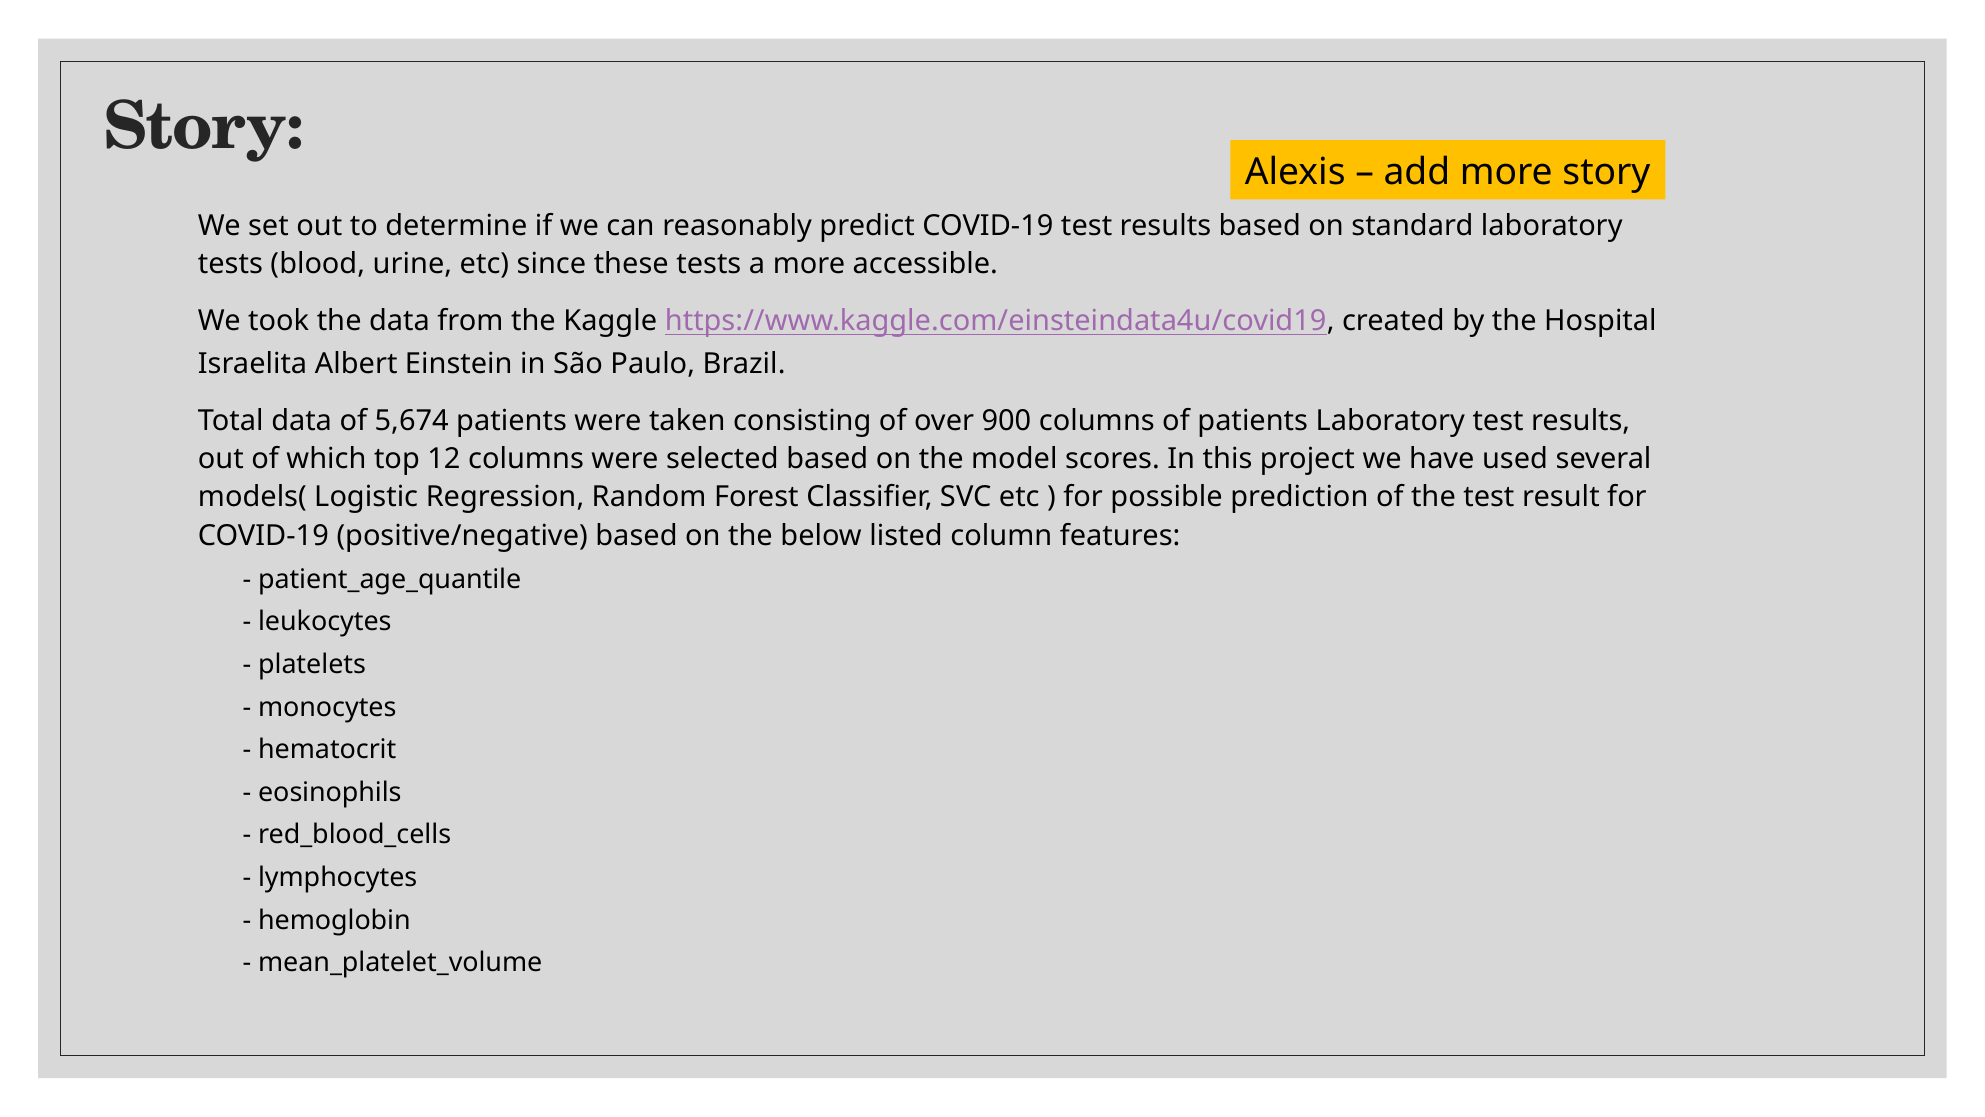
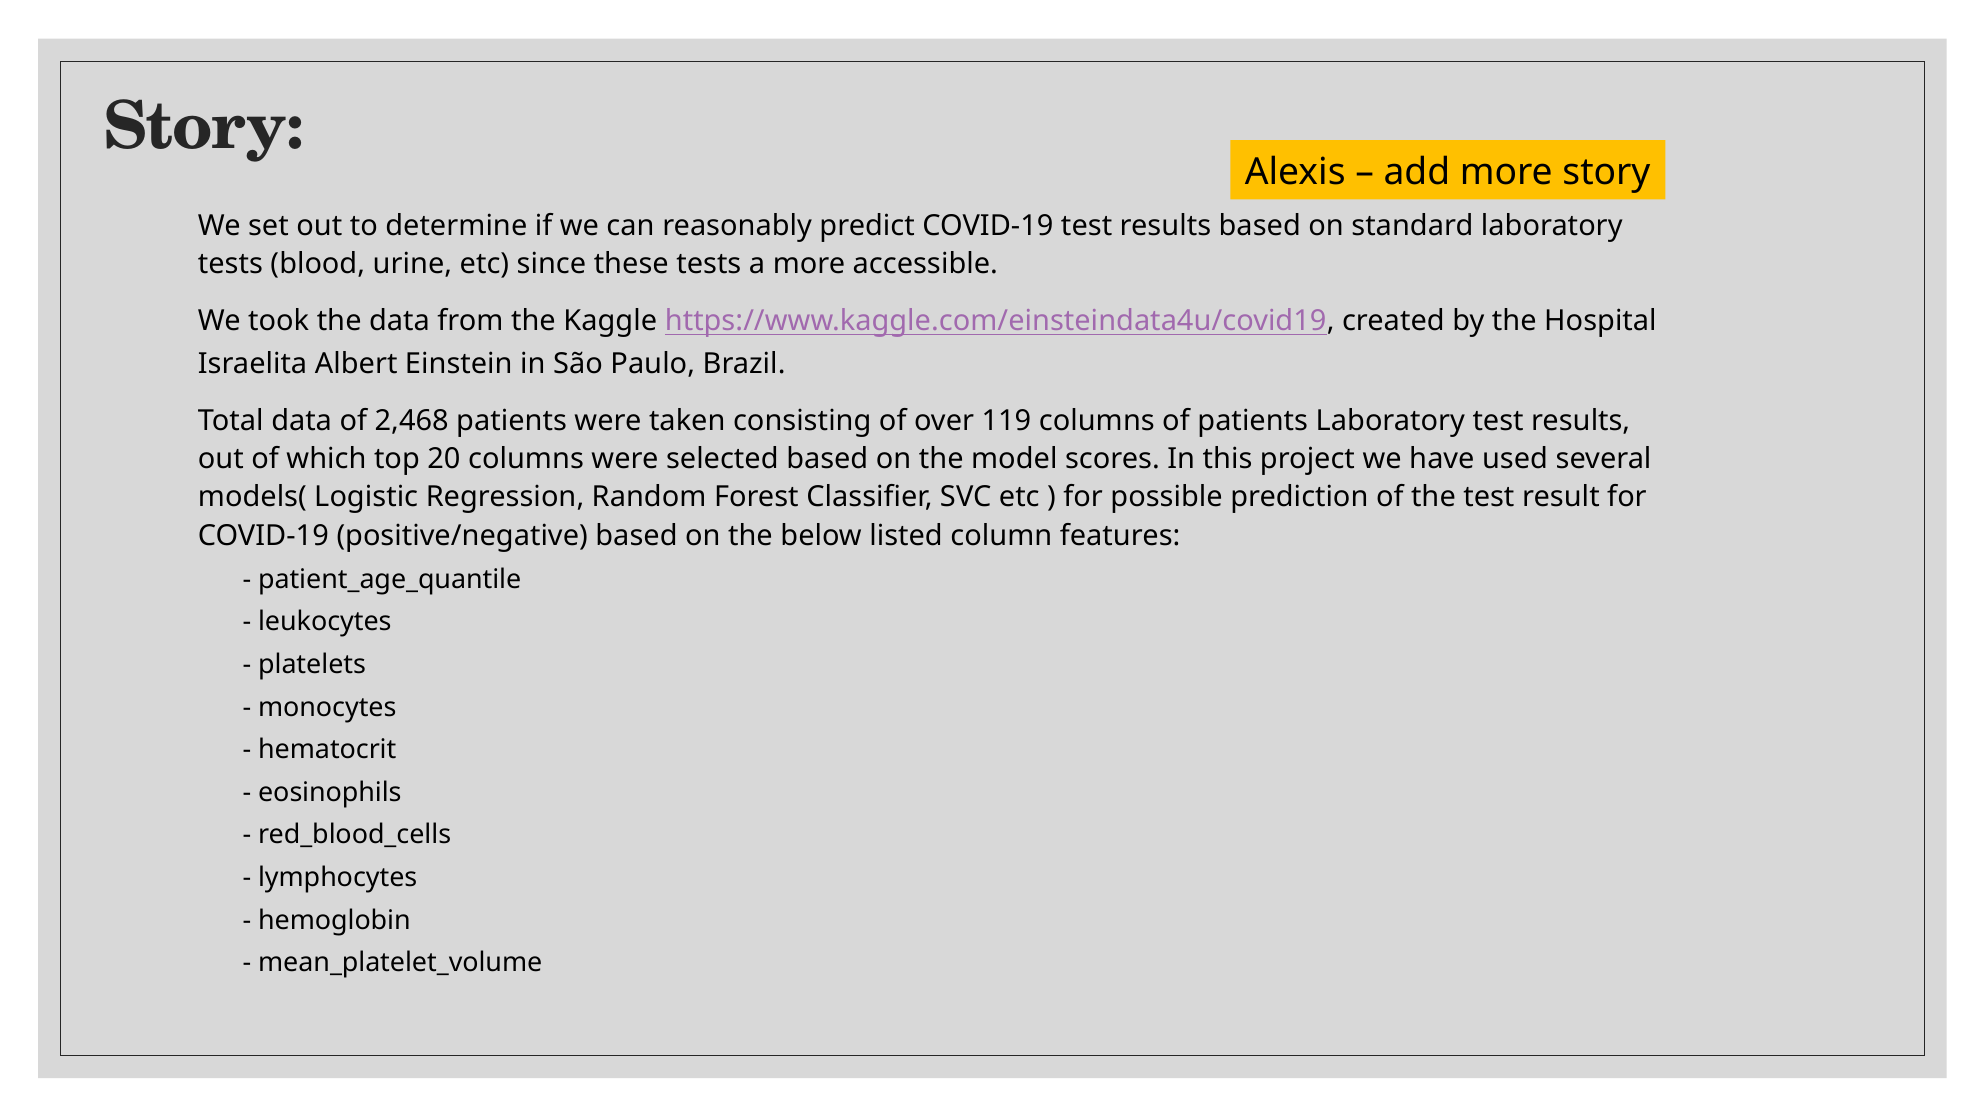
5,674: 5,674 -> 2,468
900: 900 -> 119
12: 12 -> 20
